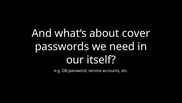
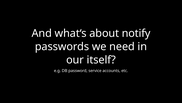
cover: cover -> notify
